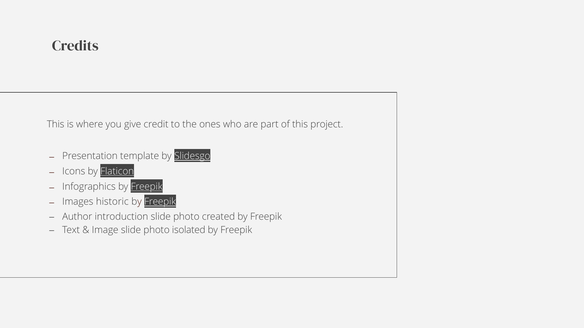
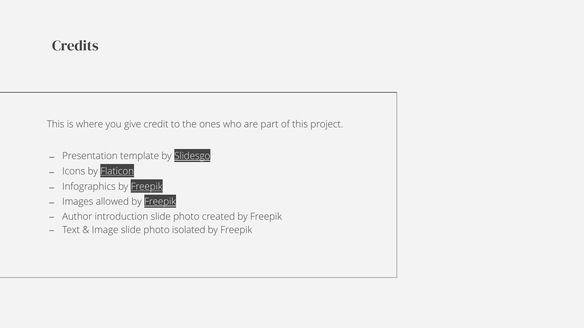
historic: historic -> allowed
